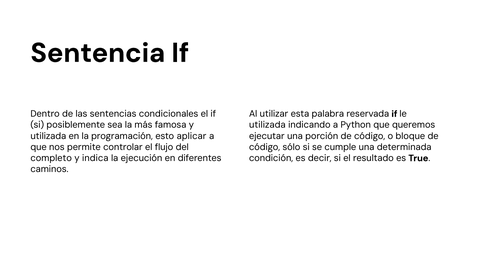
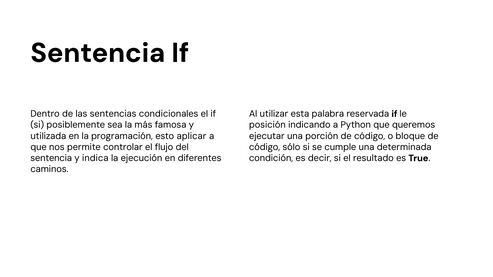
utilizada at (267, 125): utilizada -> posición
completo at (51, 158): completo -> sentencia
